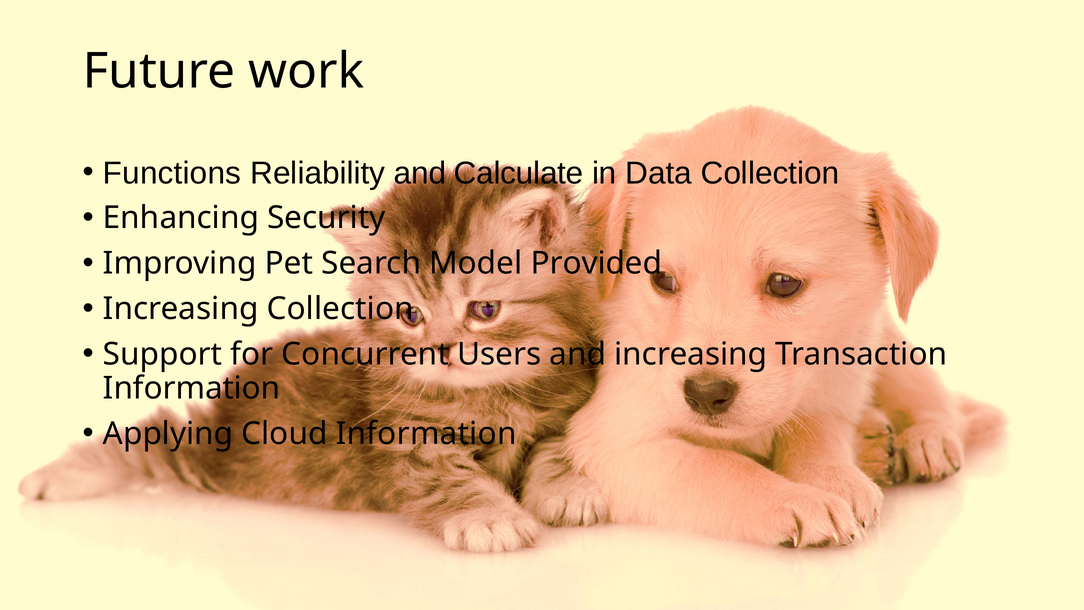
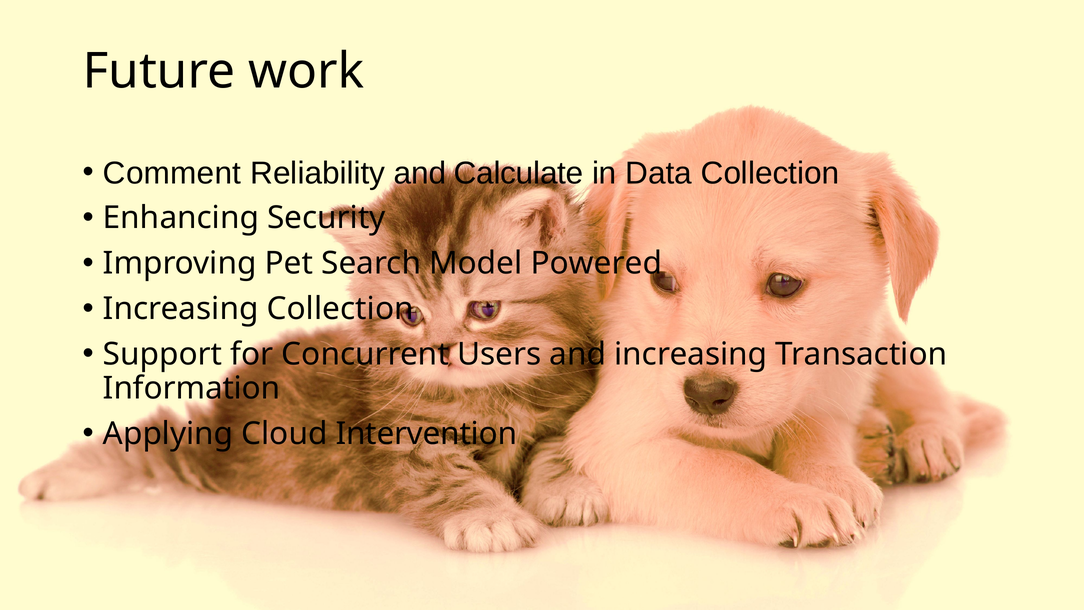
Functions: Functions -> Comment
Provided: Provided -> Powered
Cloud Information: Information -> Intervention
